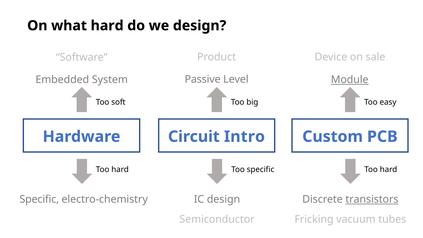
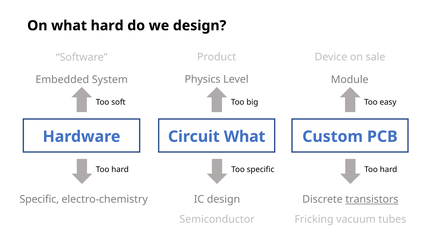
Passive: Passive -> Physics
Module underline: present -> none
Circuit Intro: Intro -> What
